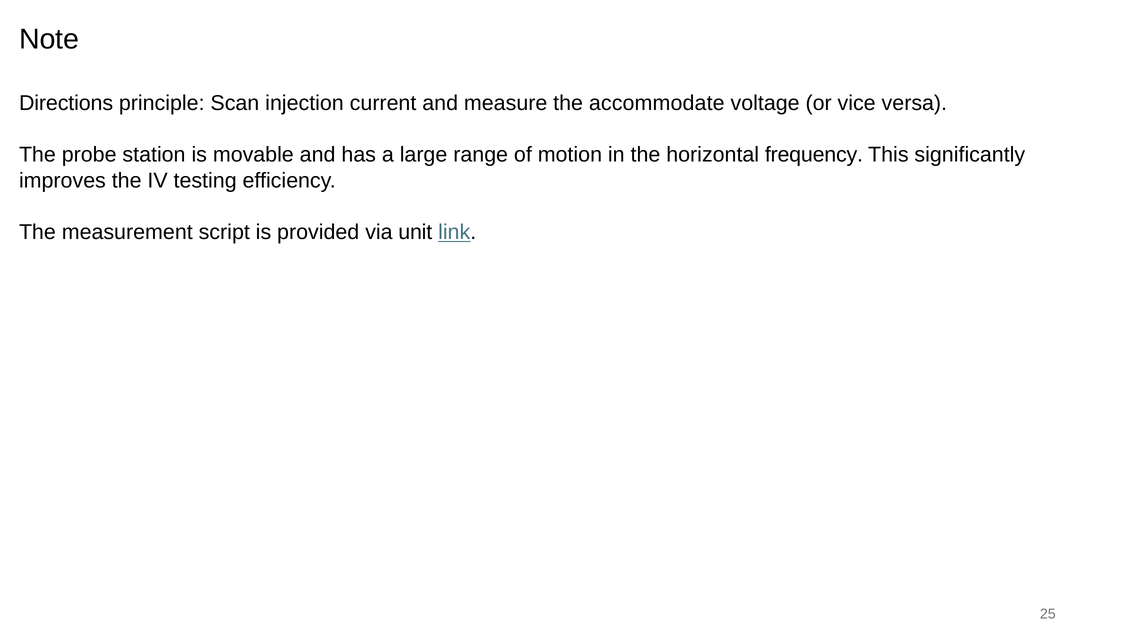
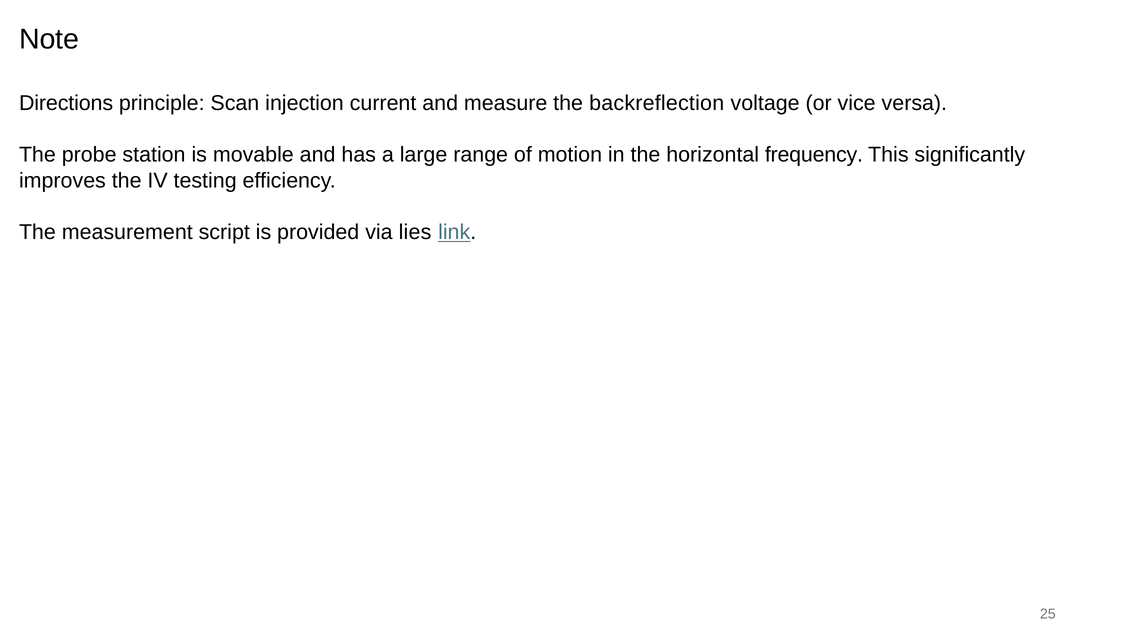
accommodate: accommodate -> backreflection
unit: unit -> lies
